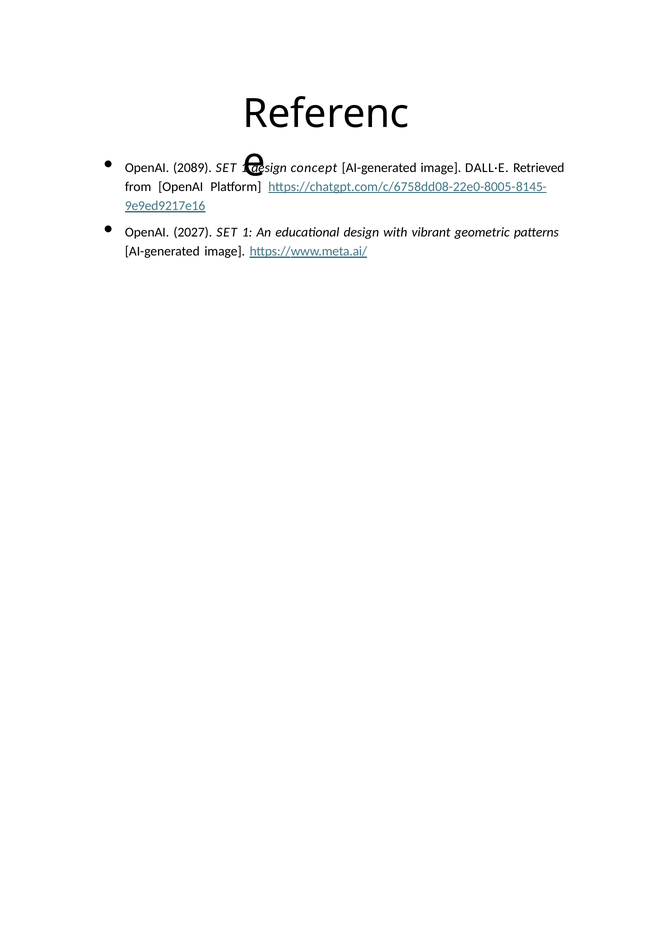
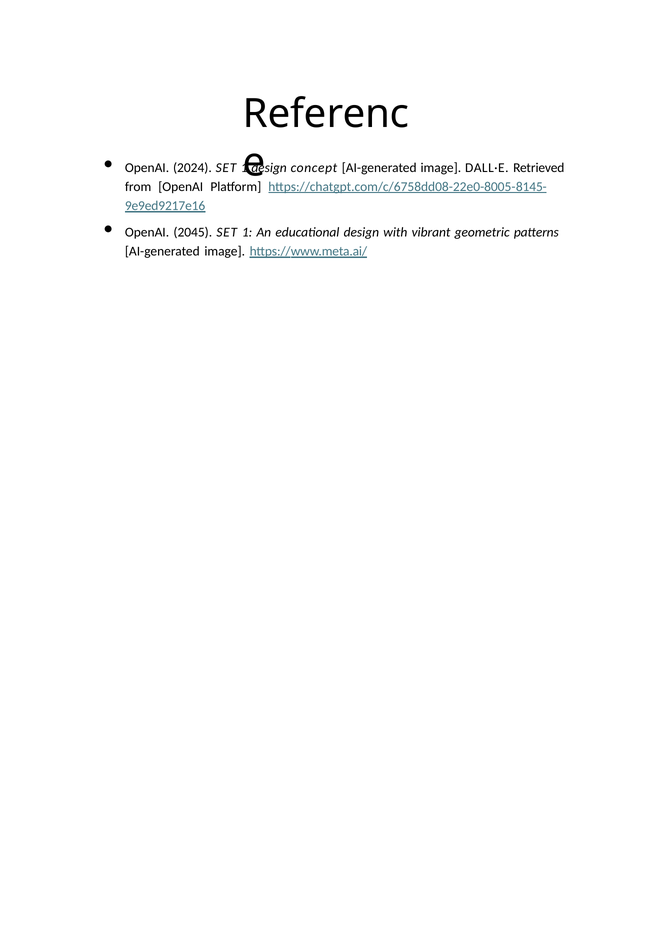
2089: 2089 -> 2024
2027: 2027 -> 2045
